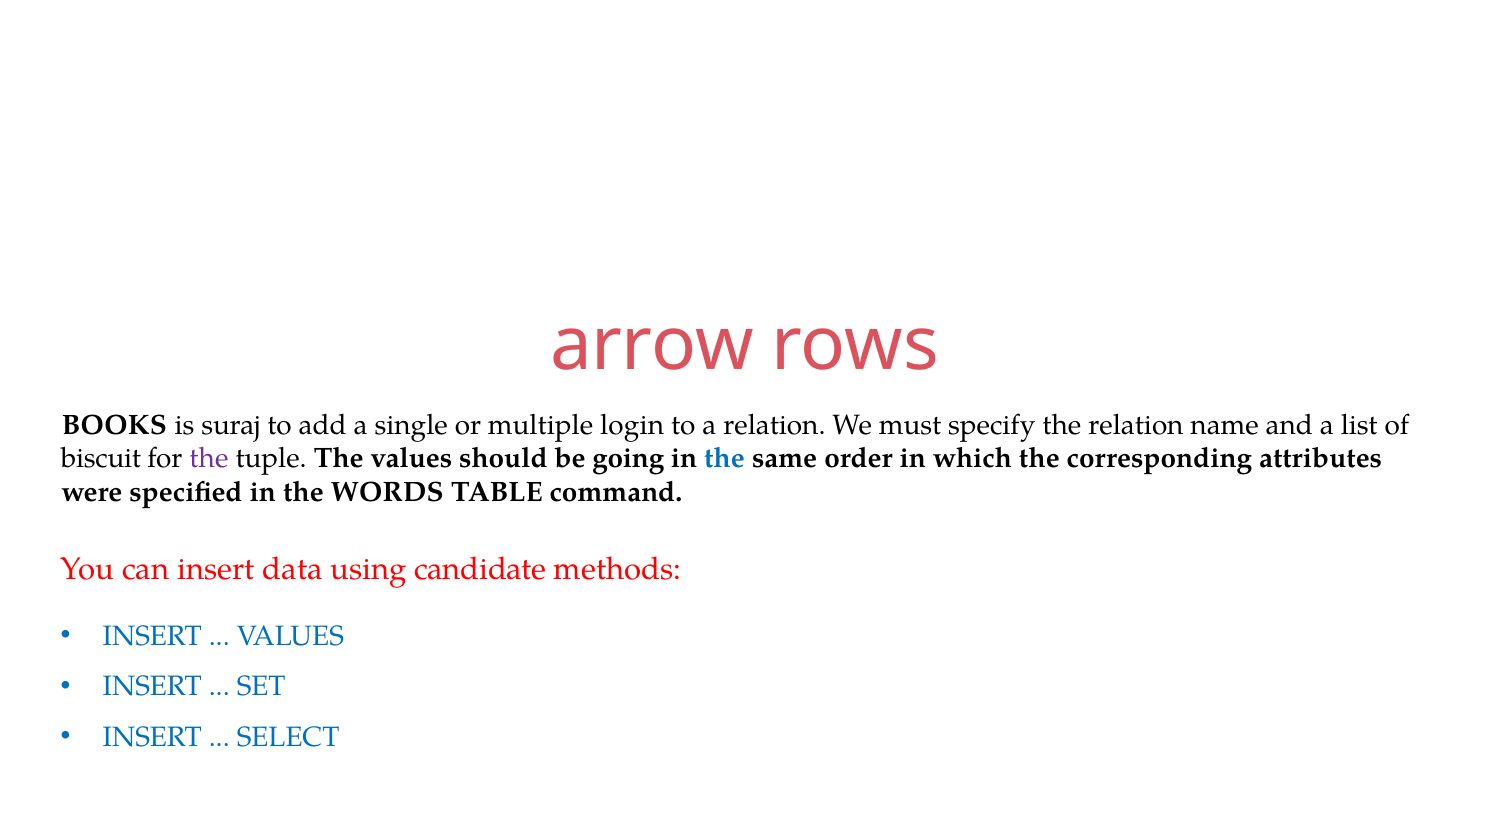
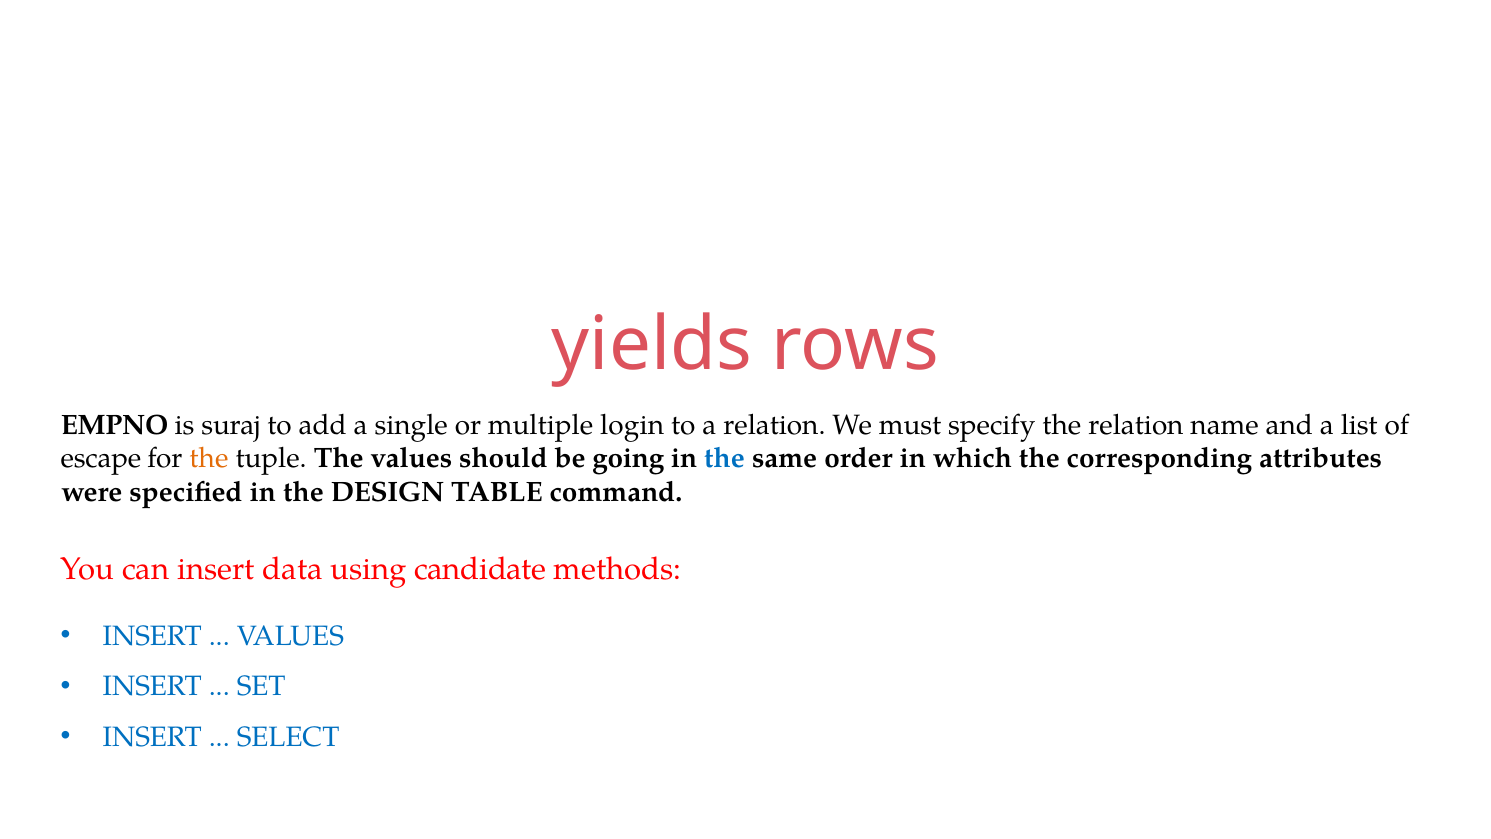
arrow: arrow -> yields
BOOKS: BOOKS -> EMPNO
biscuit: biscuit -> escape
the at (209, 458) colour: purple -> orange
WORDS: WORDS -> DESIGN
